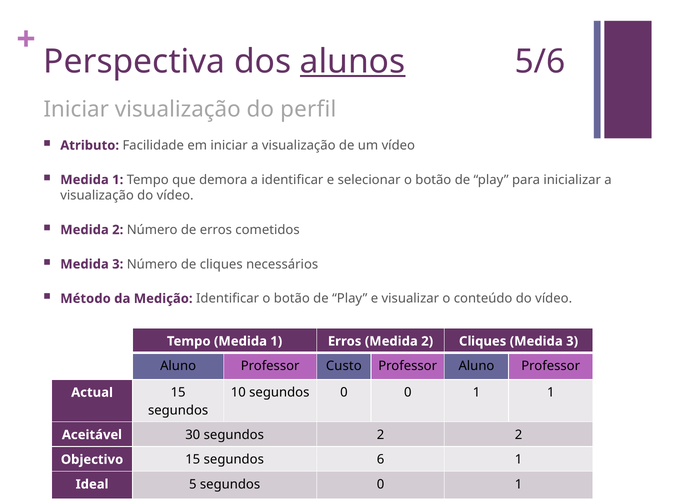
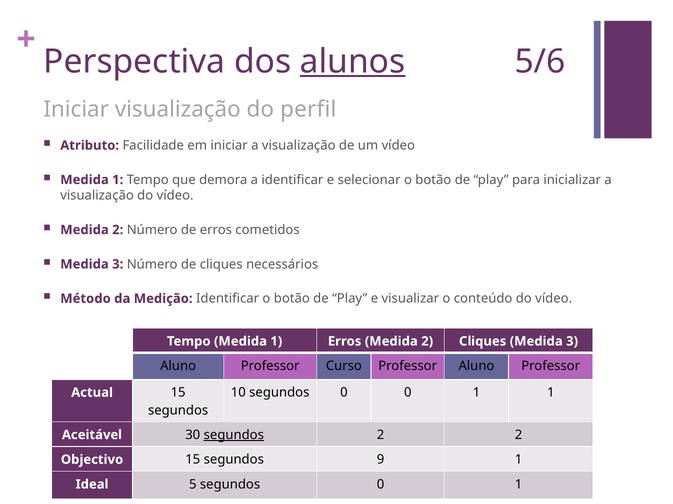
Custo: Custo -> Curso
segundos at (234, 435) underline: none -> present
6: 6 -> 9
